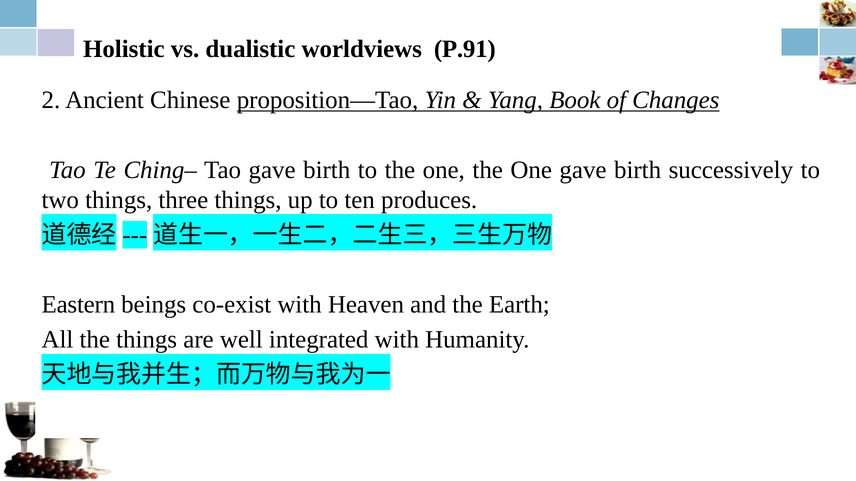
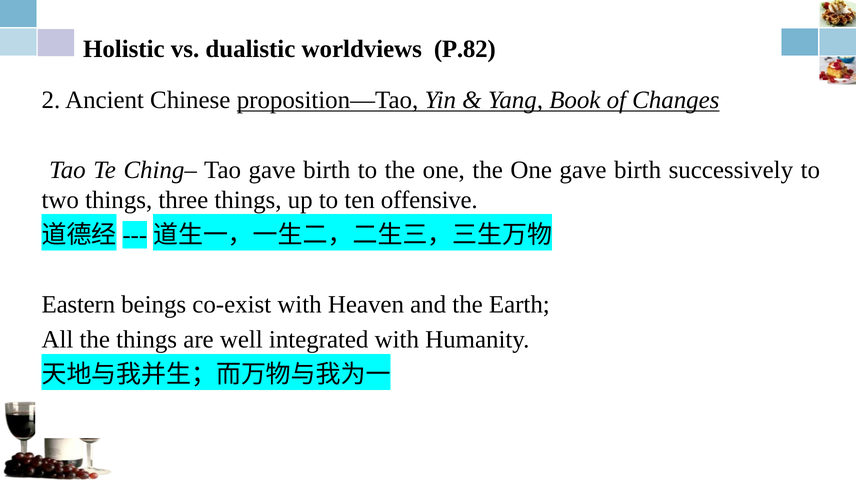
P.91: P.91 -> P.82
produces: produces -> offensive
